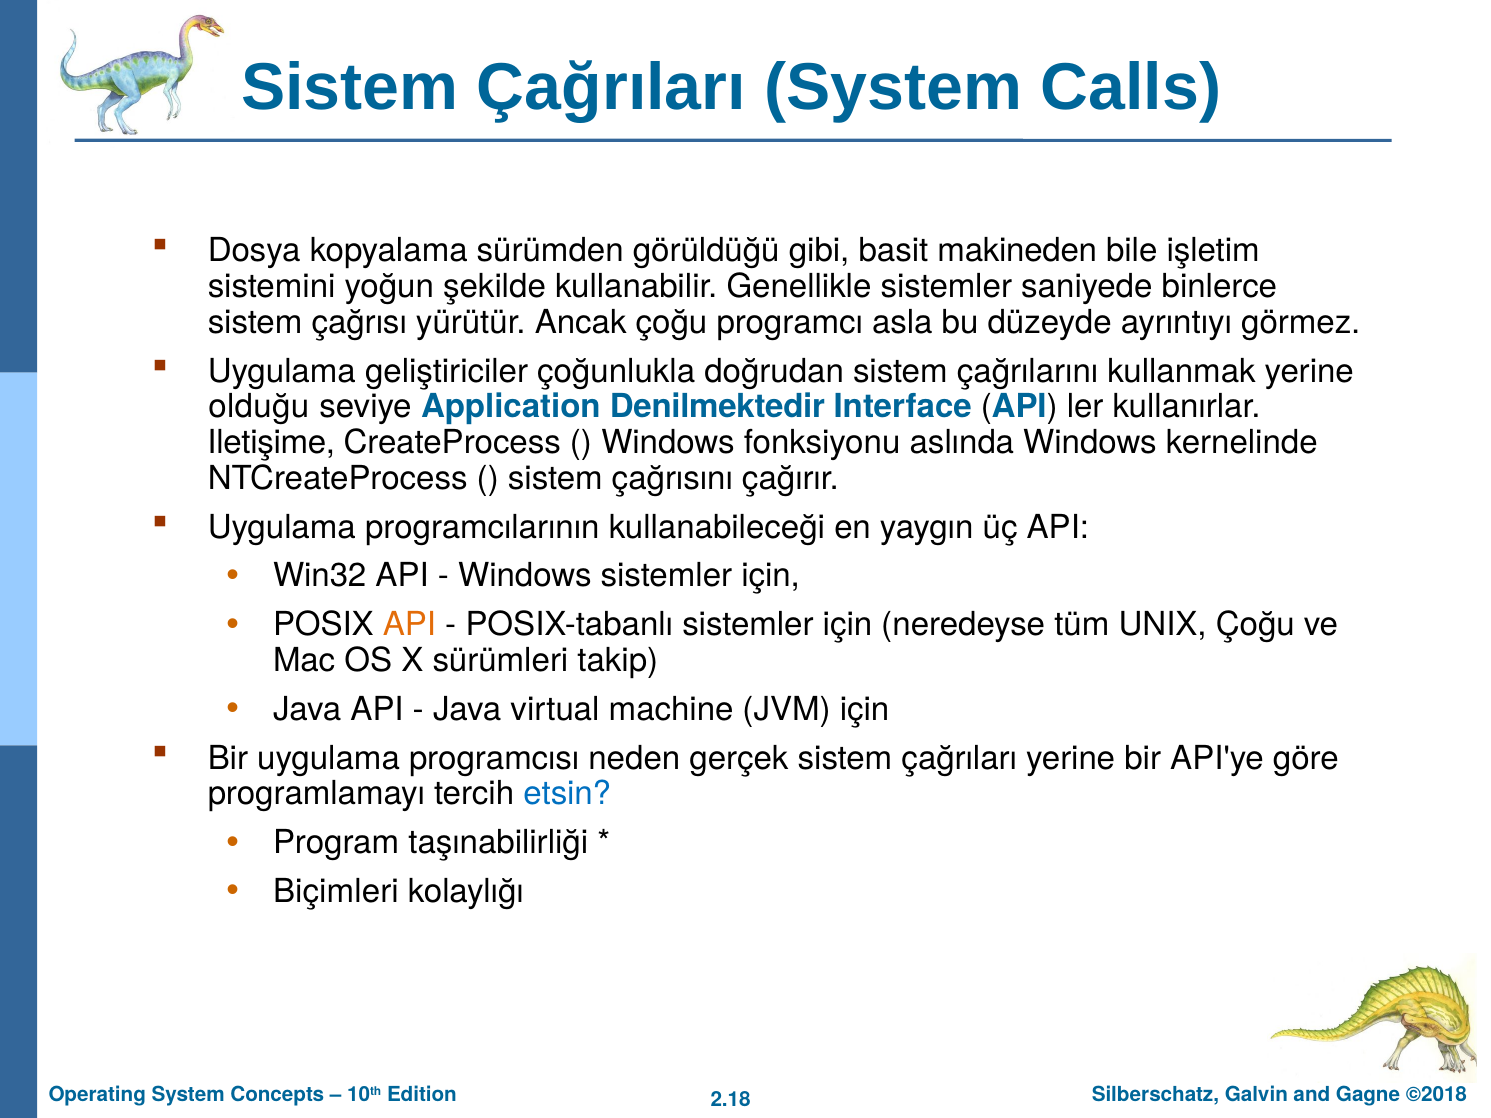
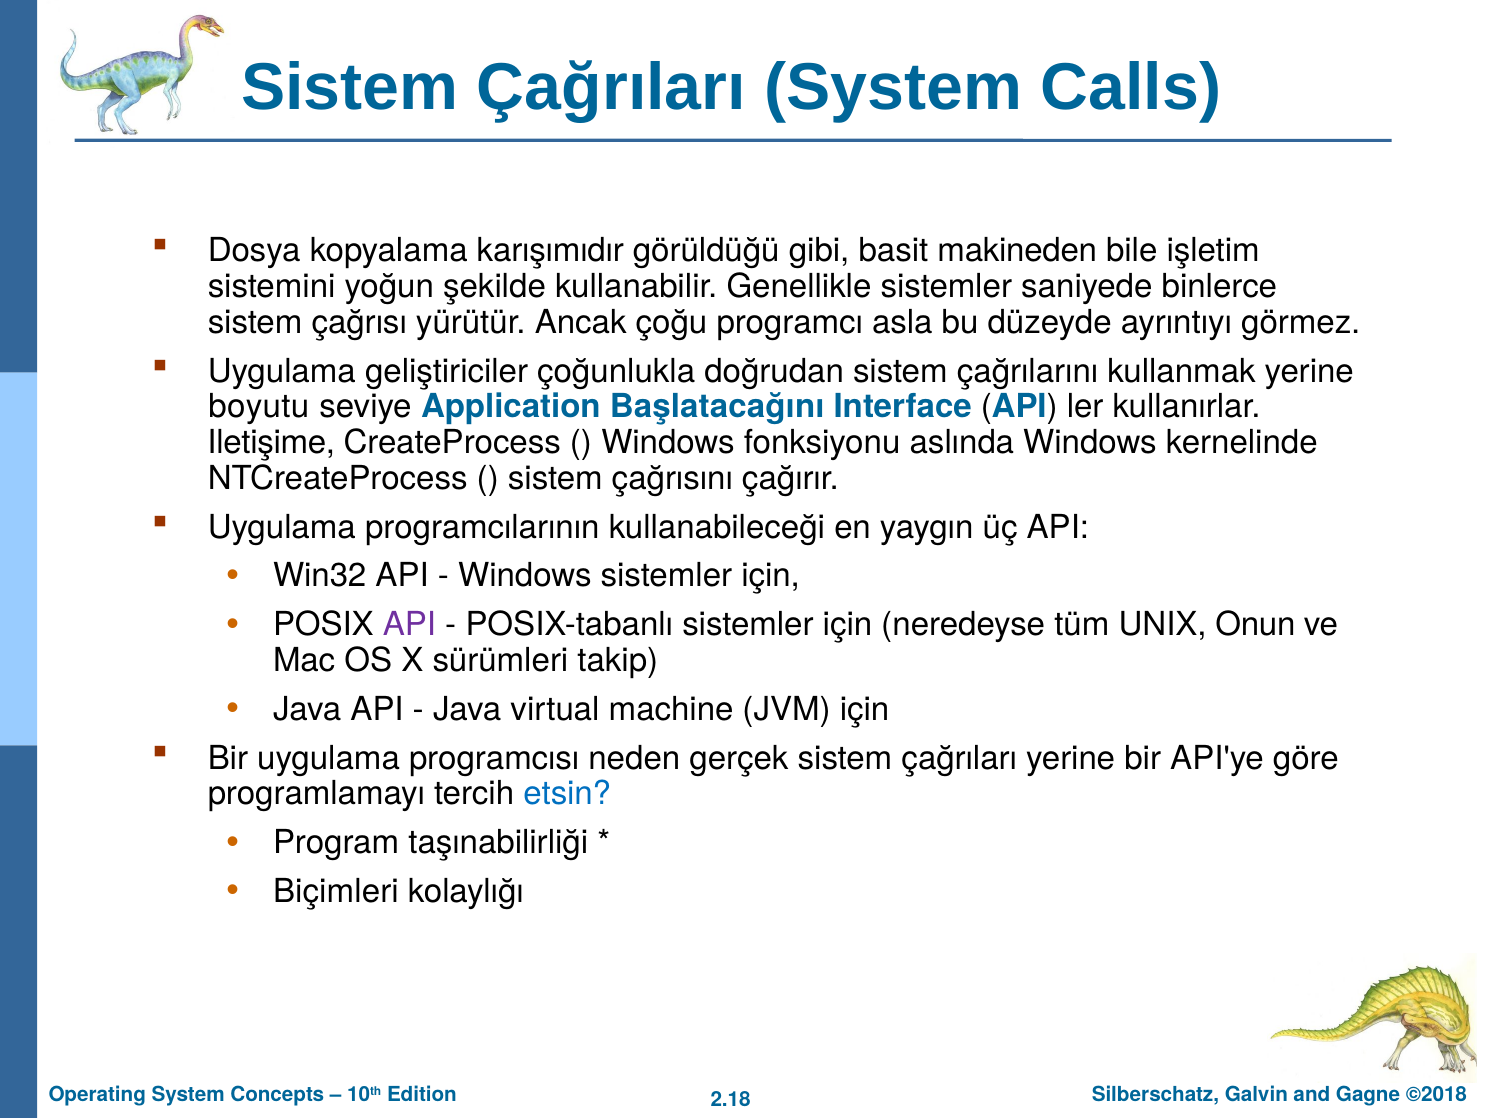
sürümden: sürümden -> karışımıdır
olduğu: olduğu -> boyutu
Denilmektedir: Denilmektedir -> Başlatacağını
API at (410, 625) colour: orange -> purple
UNIX Çoğu: Çoğu -> Onun
